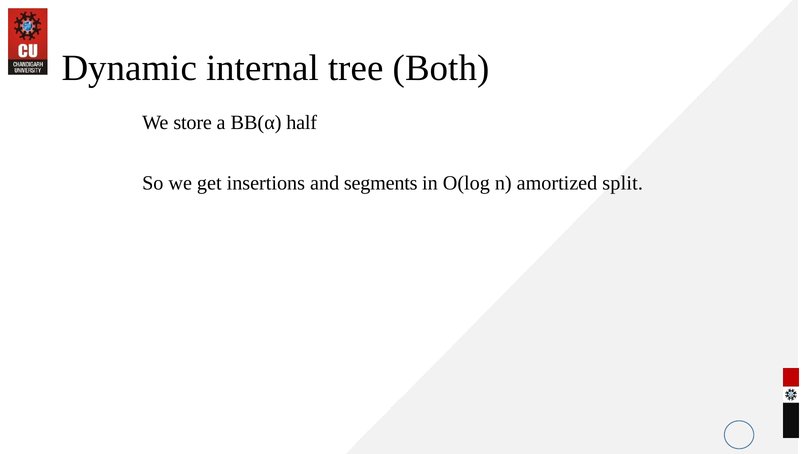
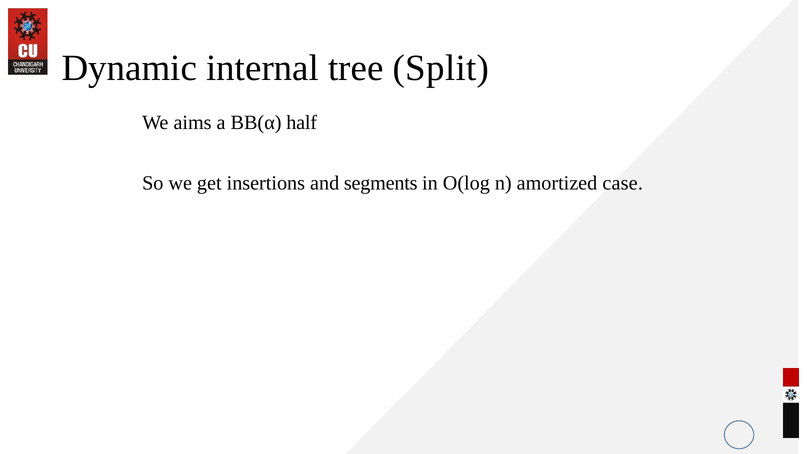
Both: Both -> Split
store: store -> aims
split: split -> case
